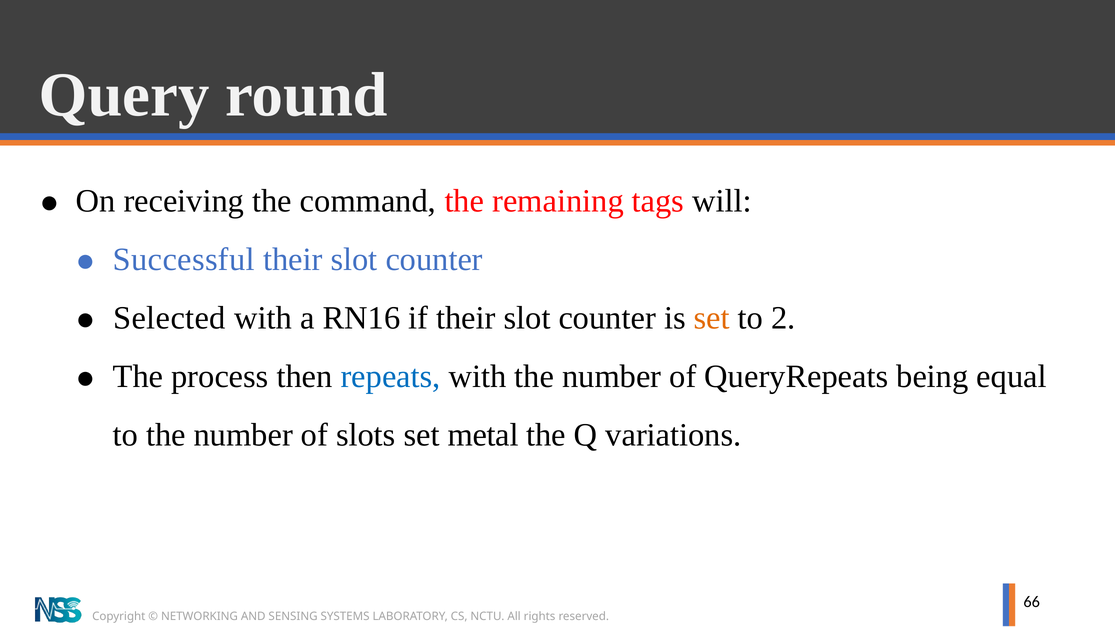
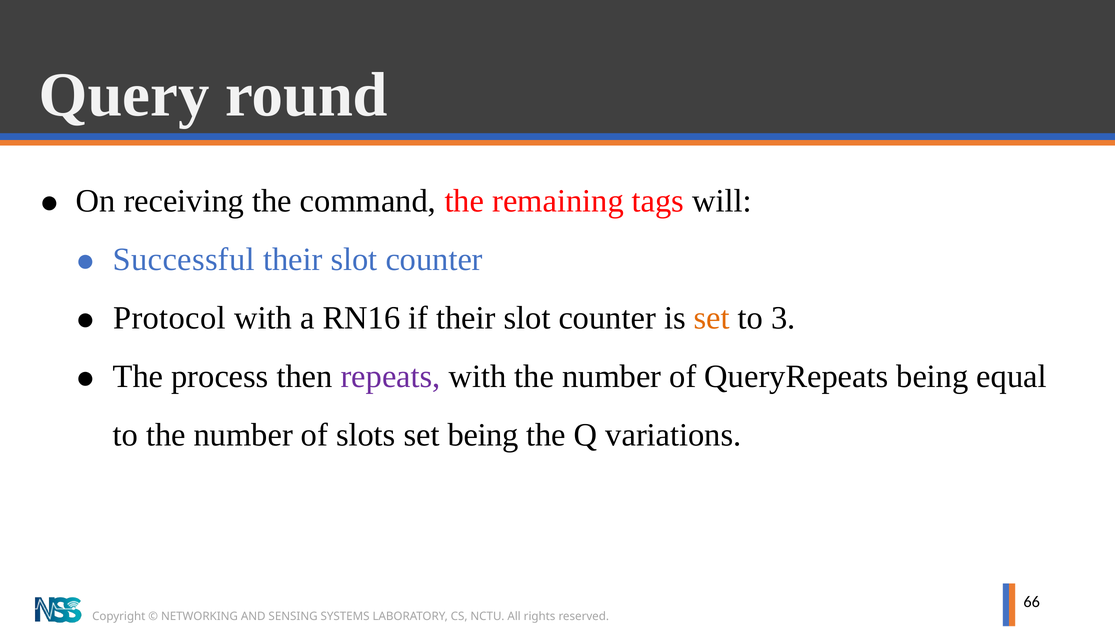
Selected: Selected -> Protocol
2: 2 -> 3
repeats colour: blue -> purple
set metal: metal -> being
